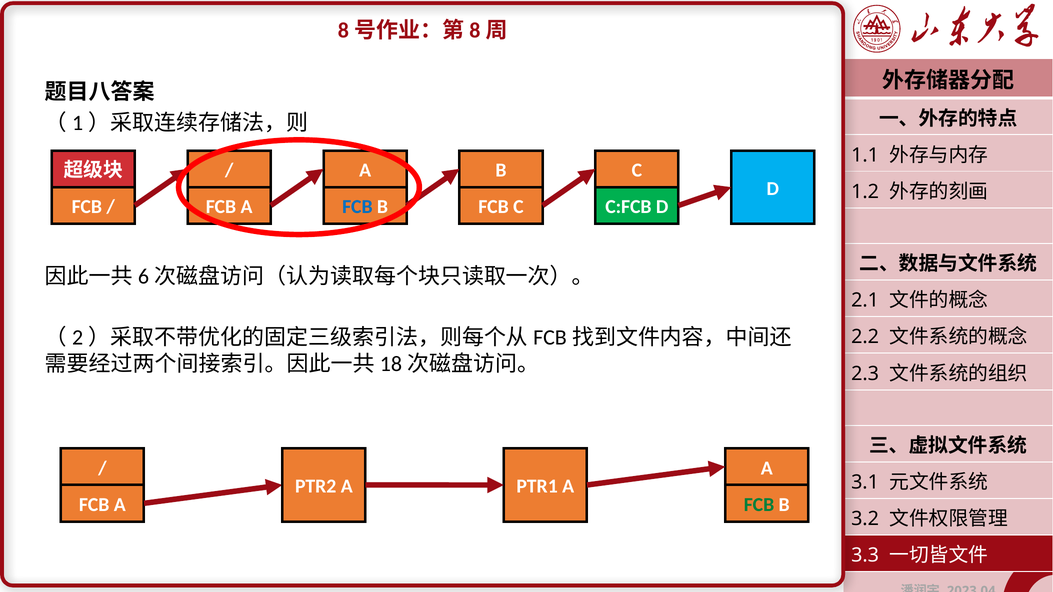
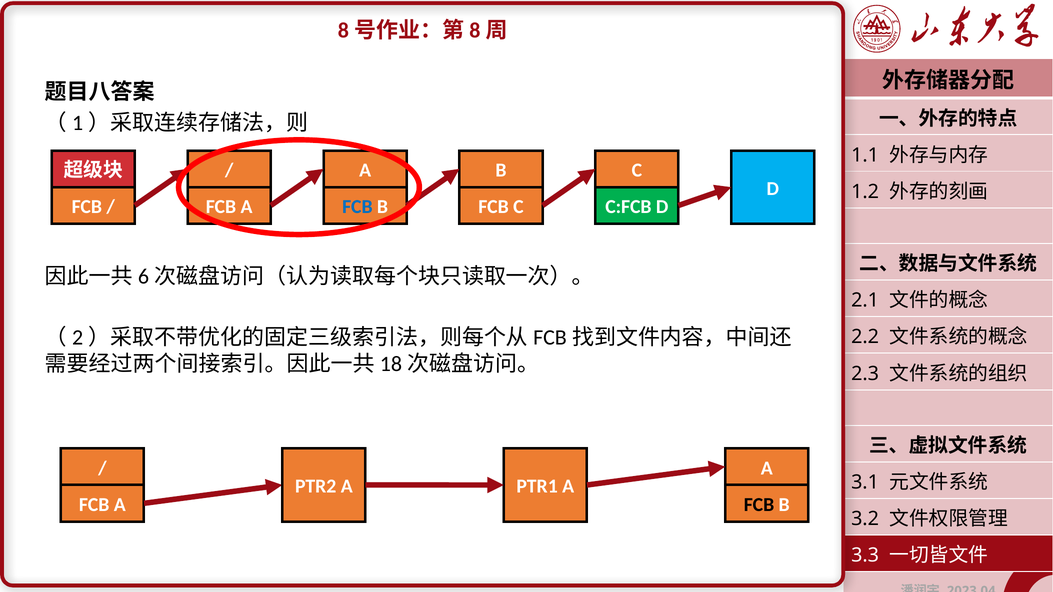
FCB at (759, 505) colour: green -> black
